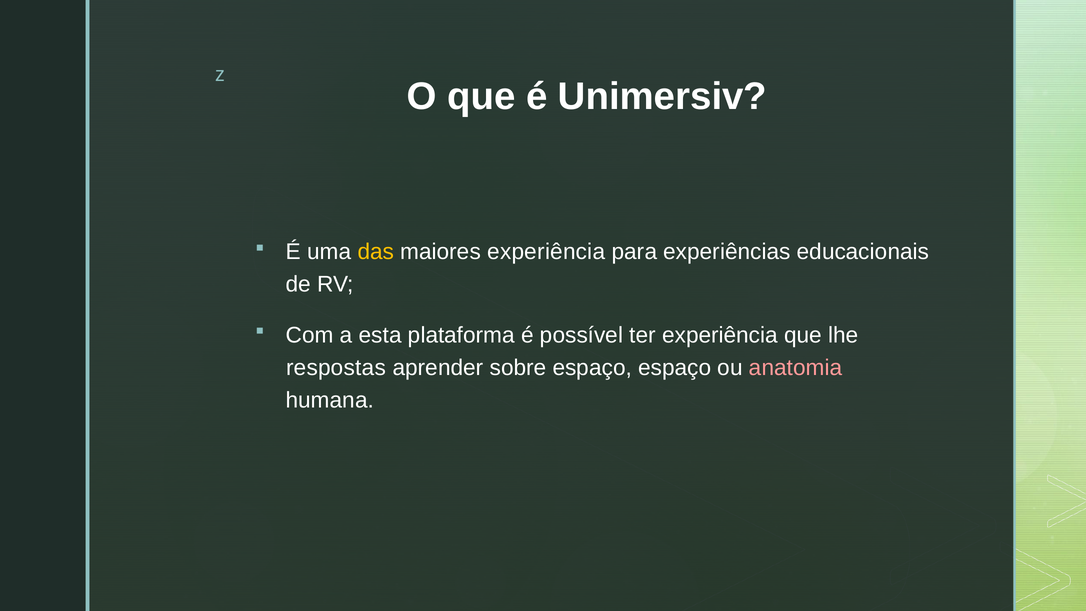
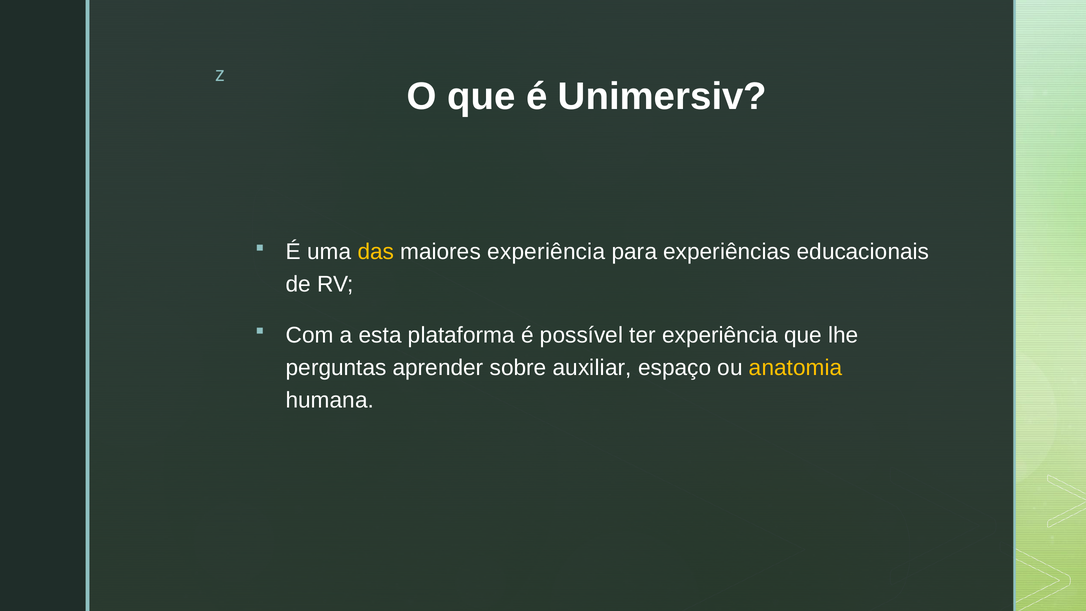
respostas: respostas -> perguntas
sobre espaço: espaço -> auxiliar
anatomia colour: pink -> yellow
